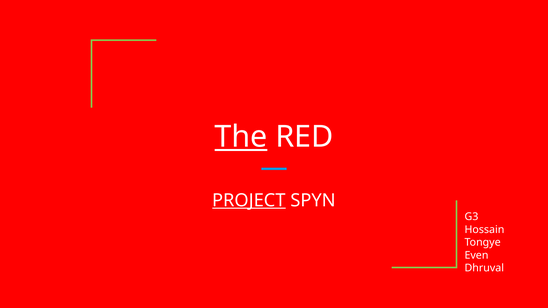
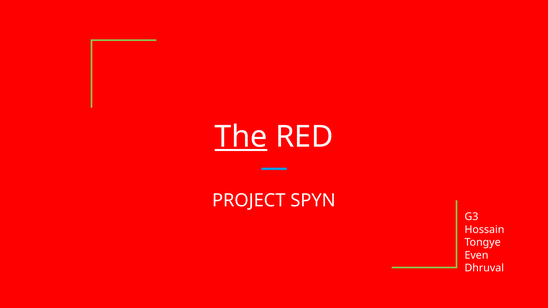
PROJECT underline: present -> none
